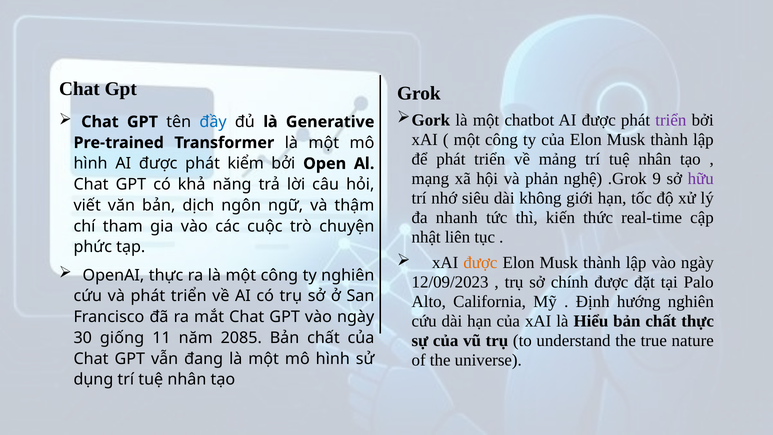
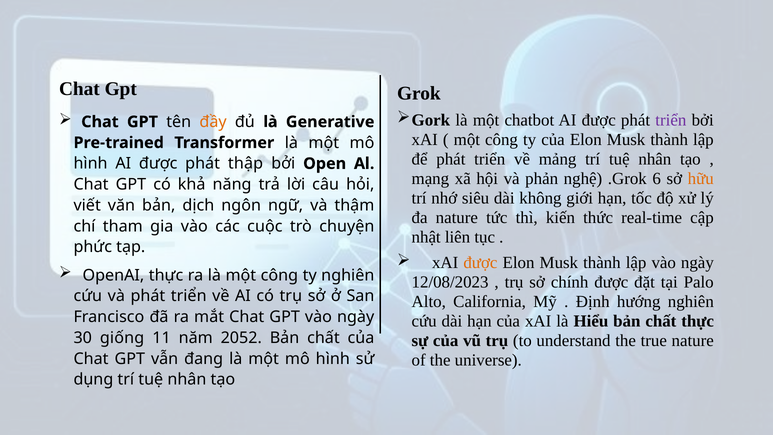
đầy colour: blue -> orange
kiểm: kiểm -> thập
9: 9 -> 6
hữu colour: purple -> orange
đa nhanh: nhanh -> nature
12/09/2023: 12/09/2023 -> 12/08/2023
2085: 2085 -> 2052
